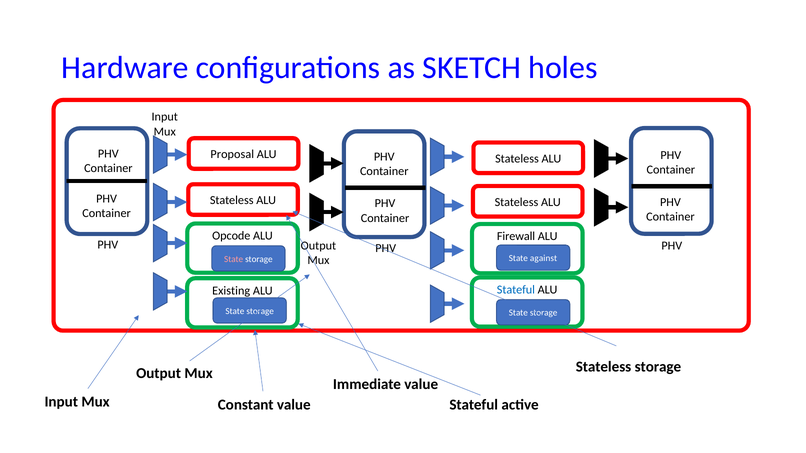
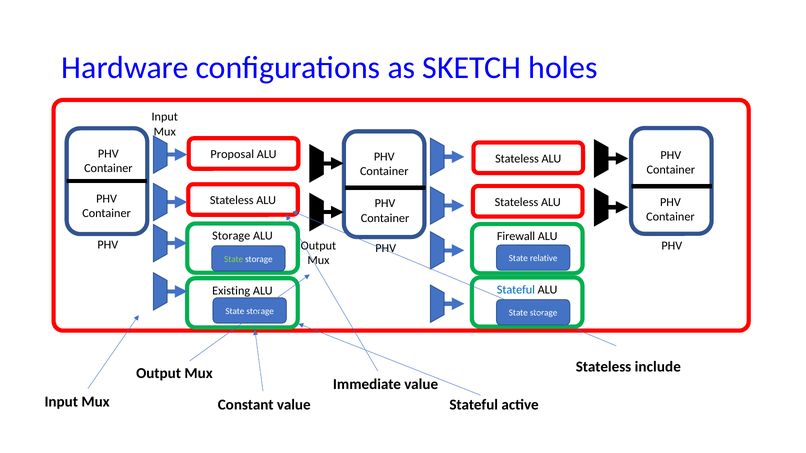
Opcode at (231, 236): Opcode -> Storage
against: against -> relative
State at (234, 259) colour: pink -> light green
Stateless storage: storage -> include
